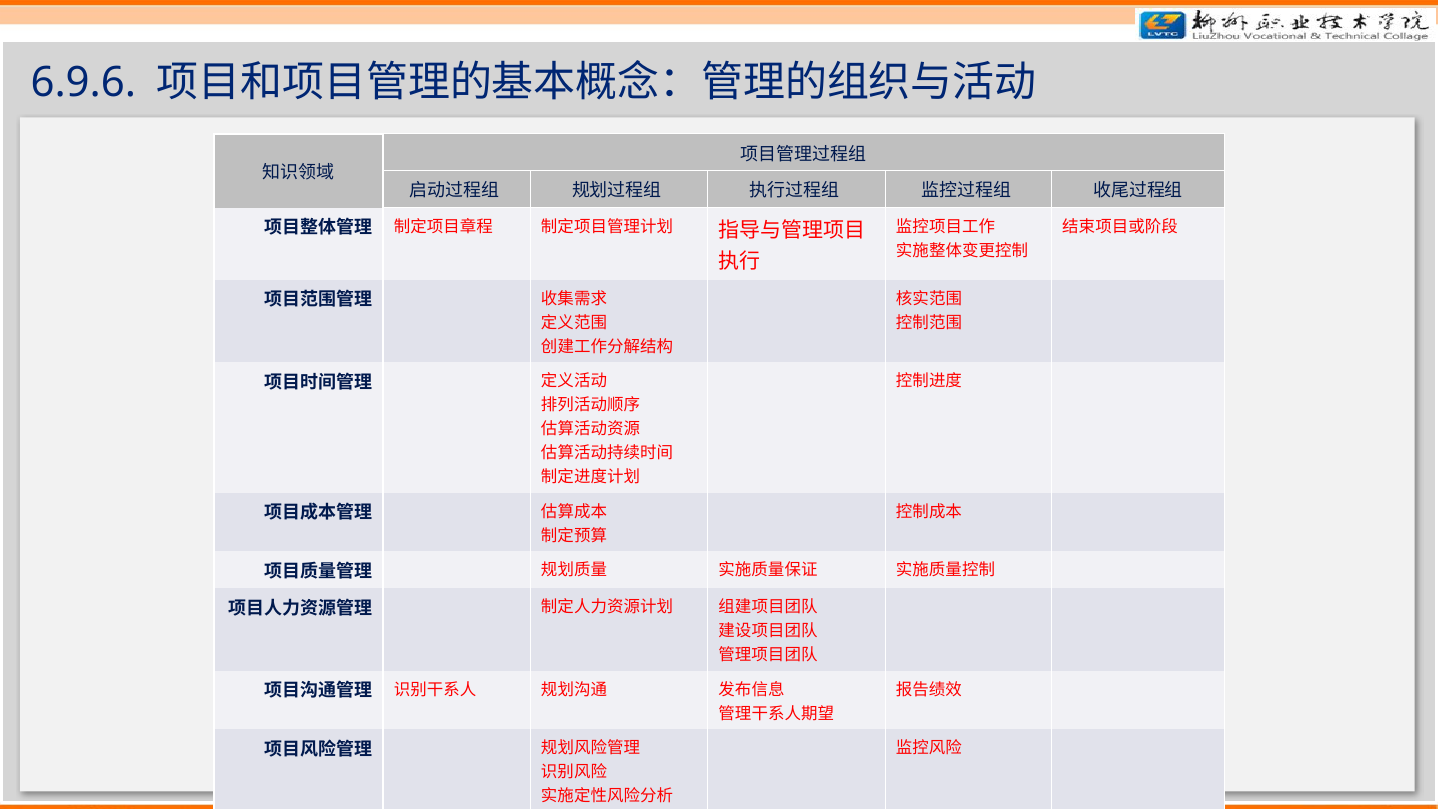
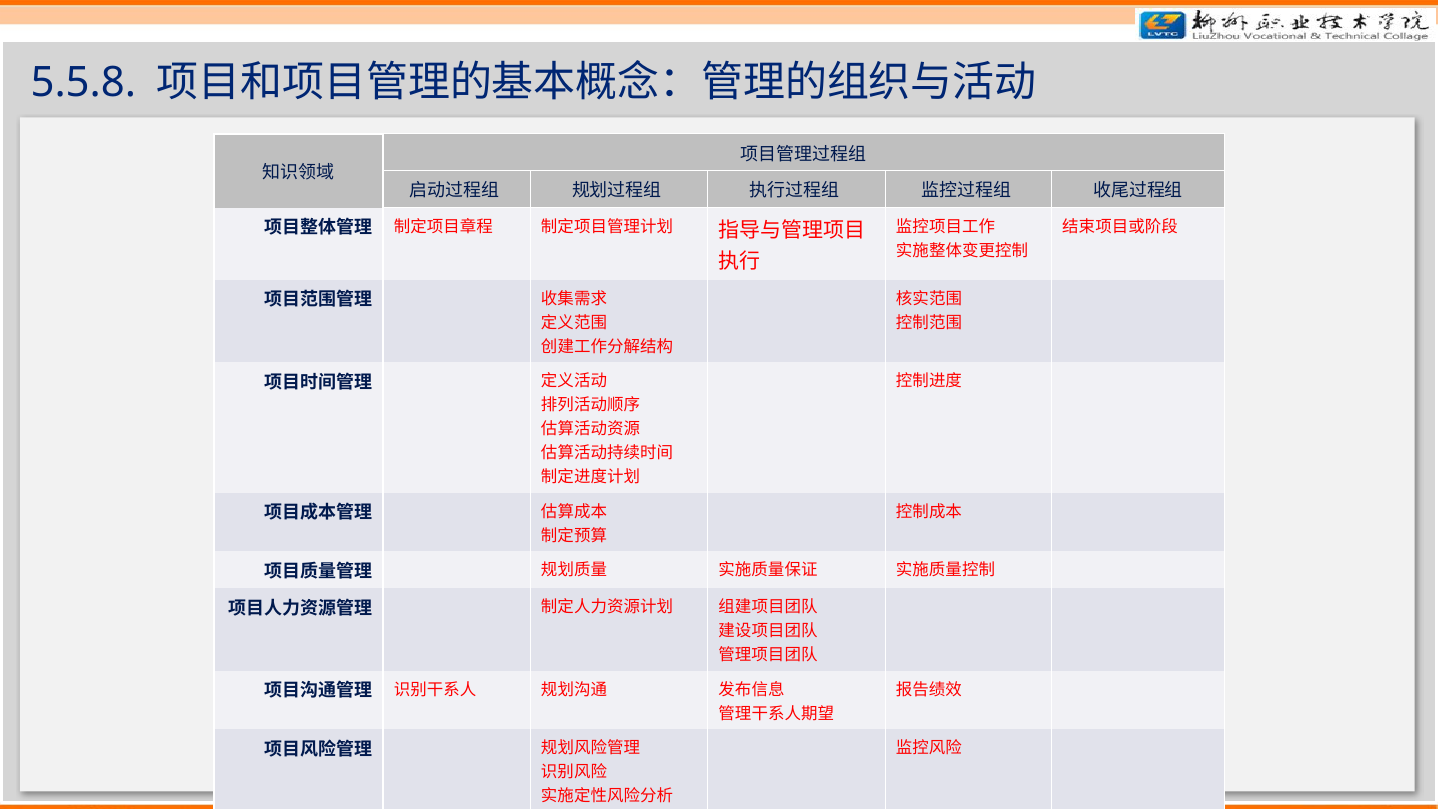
6.9.6: 6.9.6 -> 5.5.8
